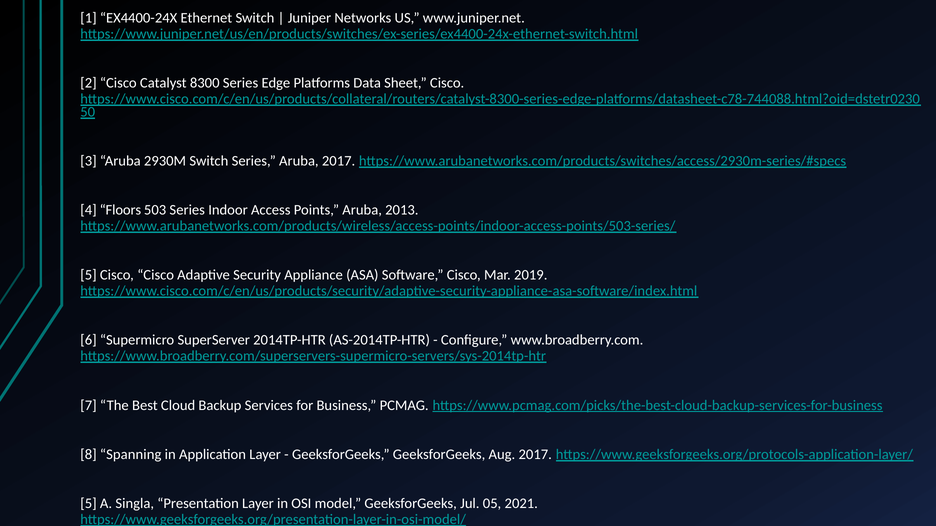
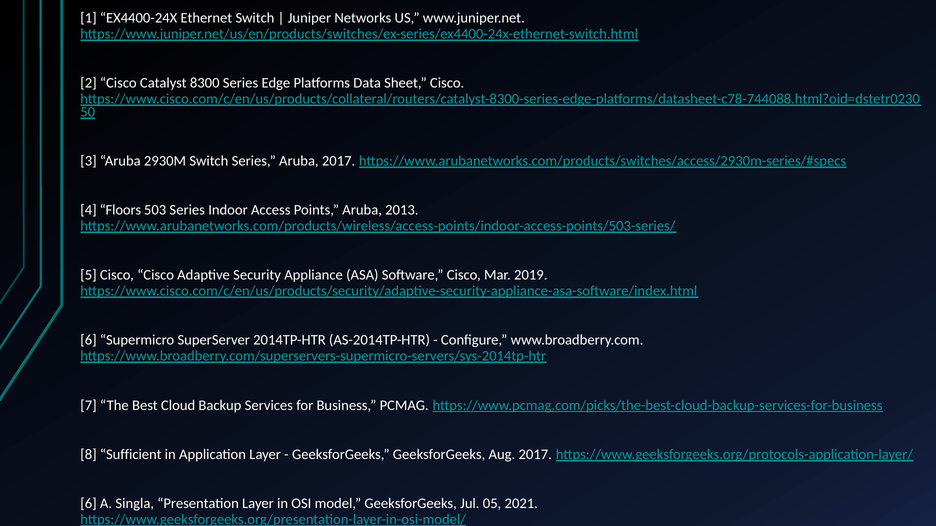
Spanning: Spanning -> Sufficient
5 at (88, 504): 5 -> 6
